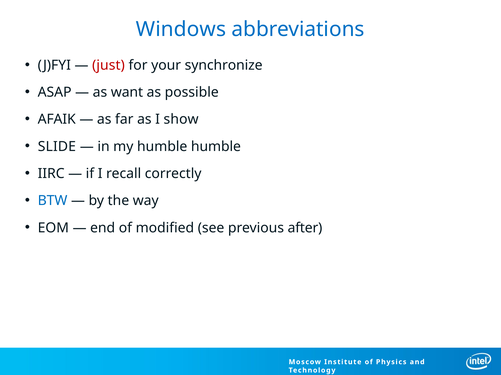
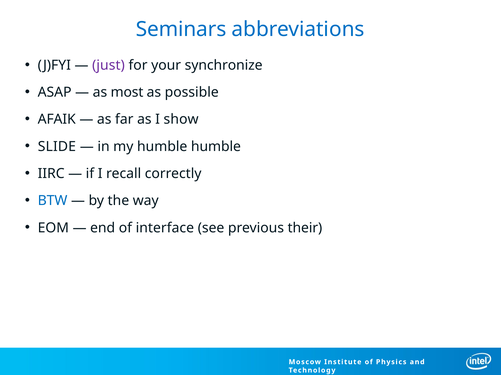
Windows: Windows -> Seminars
just colour: red -> purple
want: want -> most
modified: modified -> interface
after: after -> their
